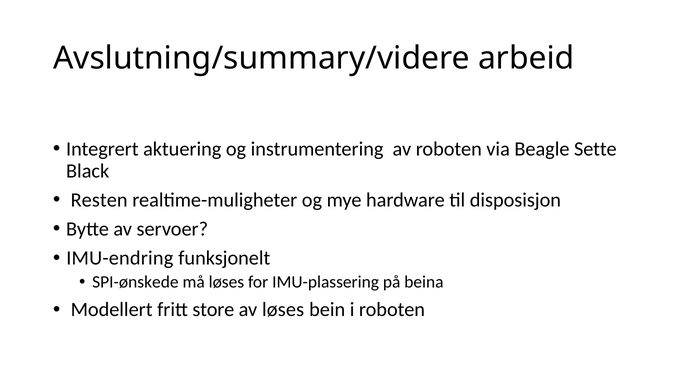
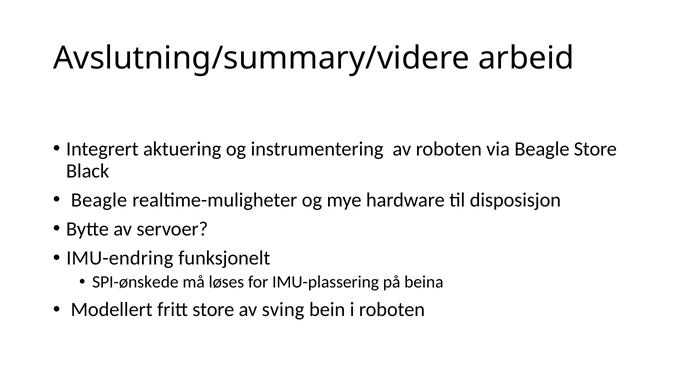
Beagle Sette: Sette -> Store
Resten at (99, 200): Resten -> Beagle
av løses: løses -> sving
